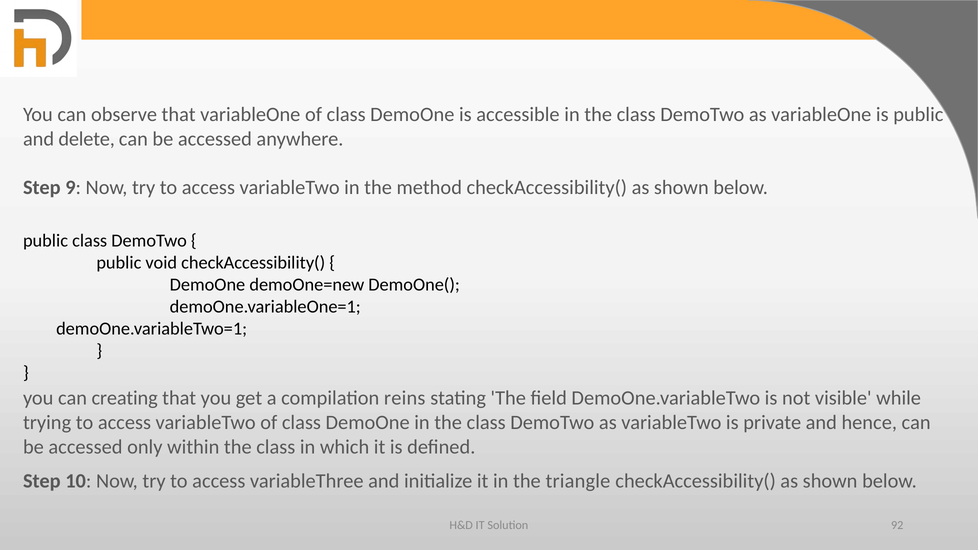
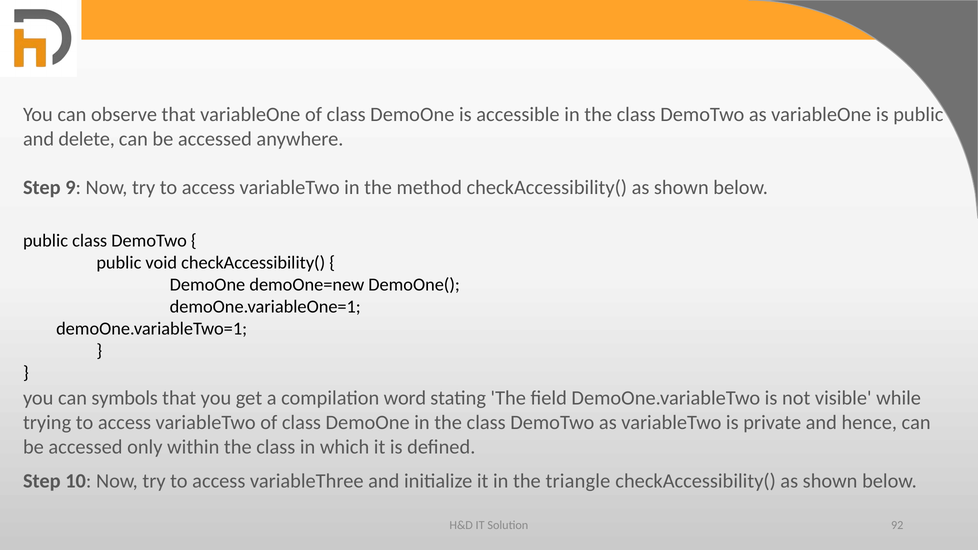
creating: creating -> symbols
reins: reins -> word
